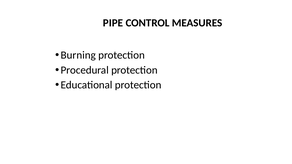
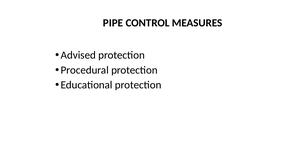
Burning: Burning -> Advised
